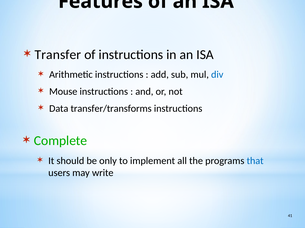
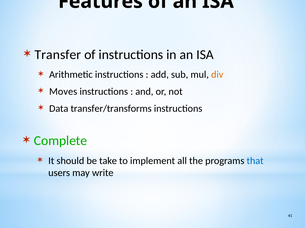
div colour: blue -> orange
Mouse: Mouse -> Moves
only: only -> take
